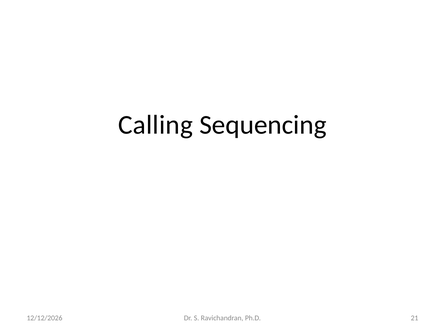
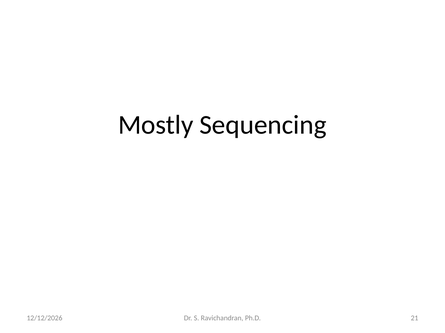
Calling: Calling -> Mostly
